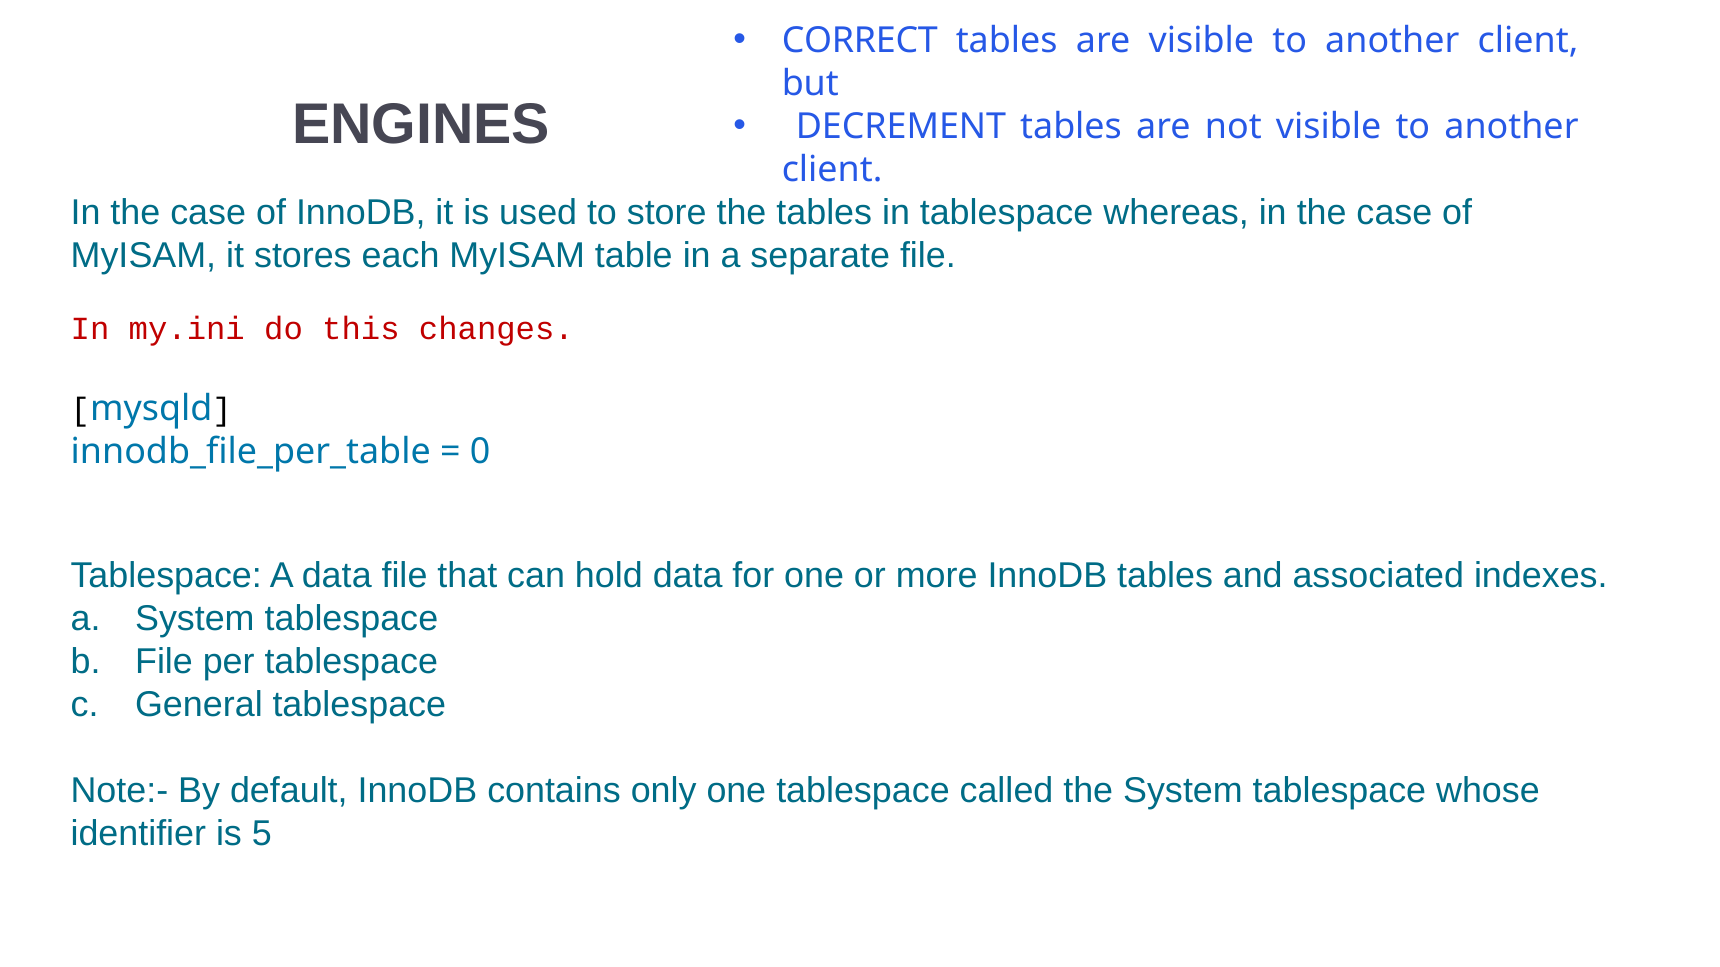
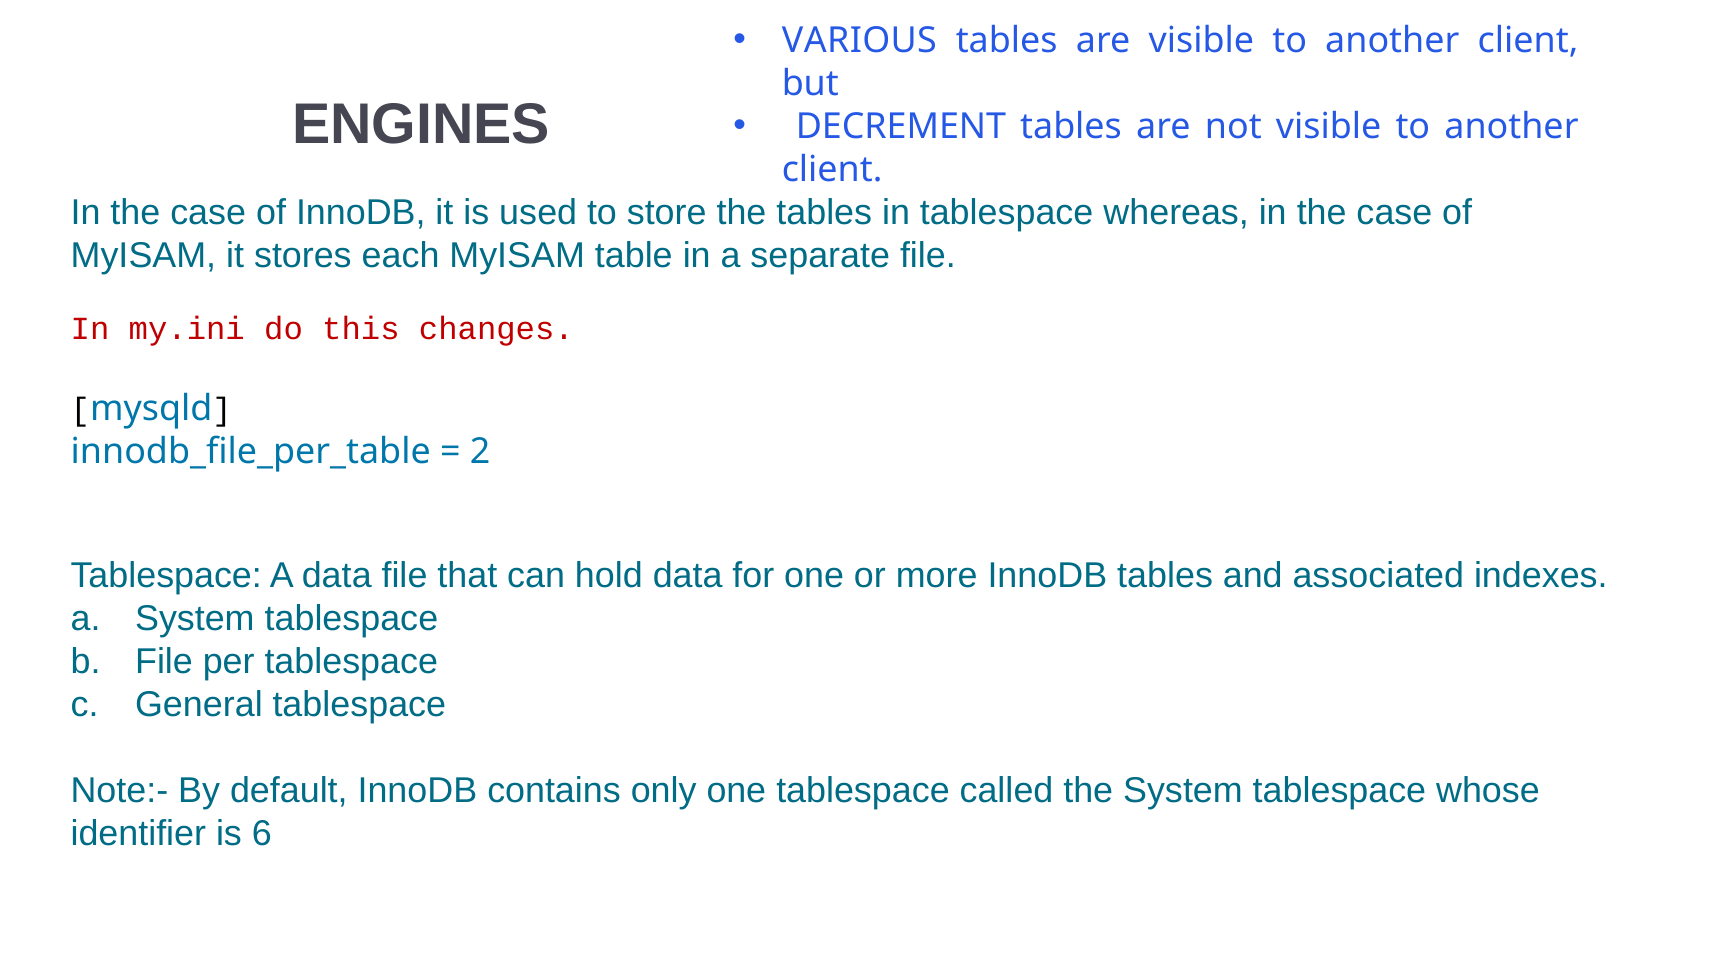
CORRECT: CORRECT -> VARIOUS
0: 0 -> 2
5: 5 -> 6
